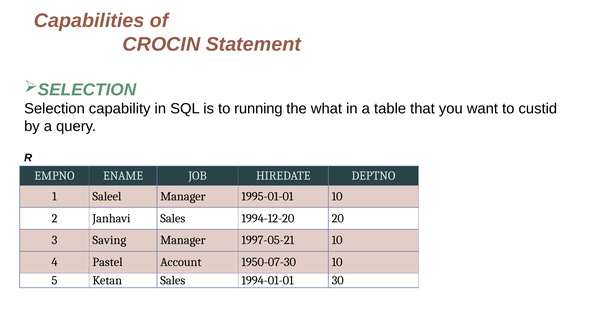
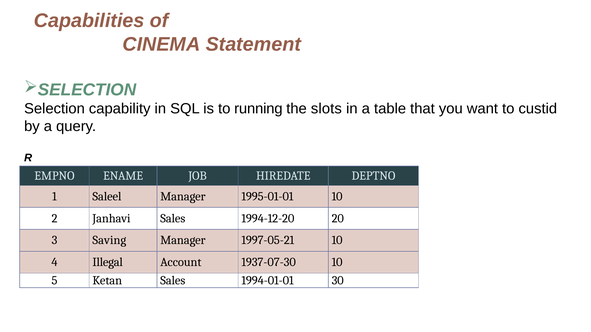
CROCIN: CROCIN -> CINEMA
what: what -> slots
Pastel: Pastel -> Illegal
1950-07-30: 1950-07-30 -> 1937-07-30
